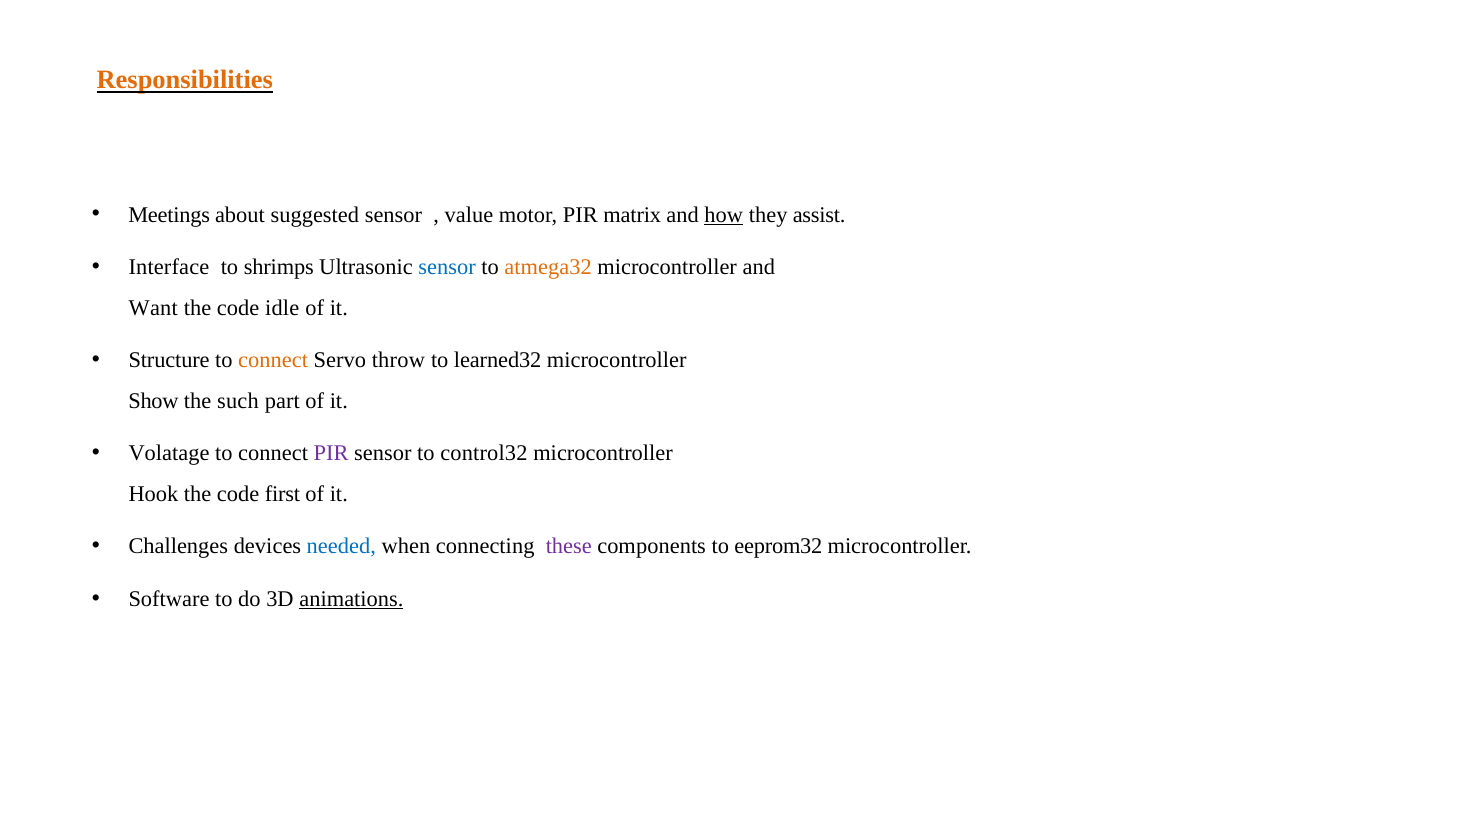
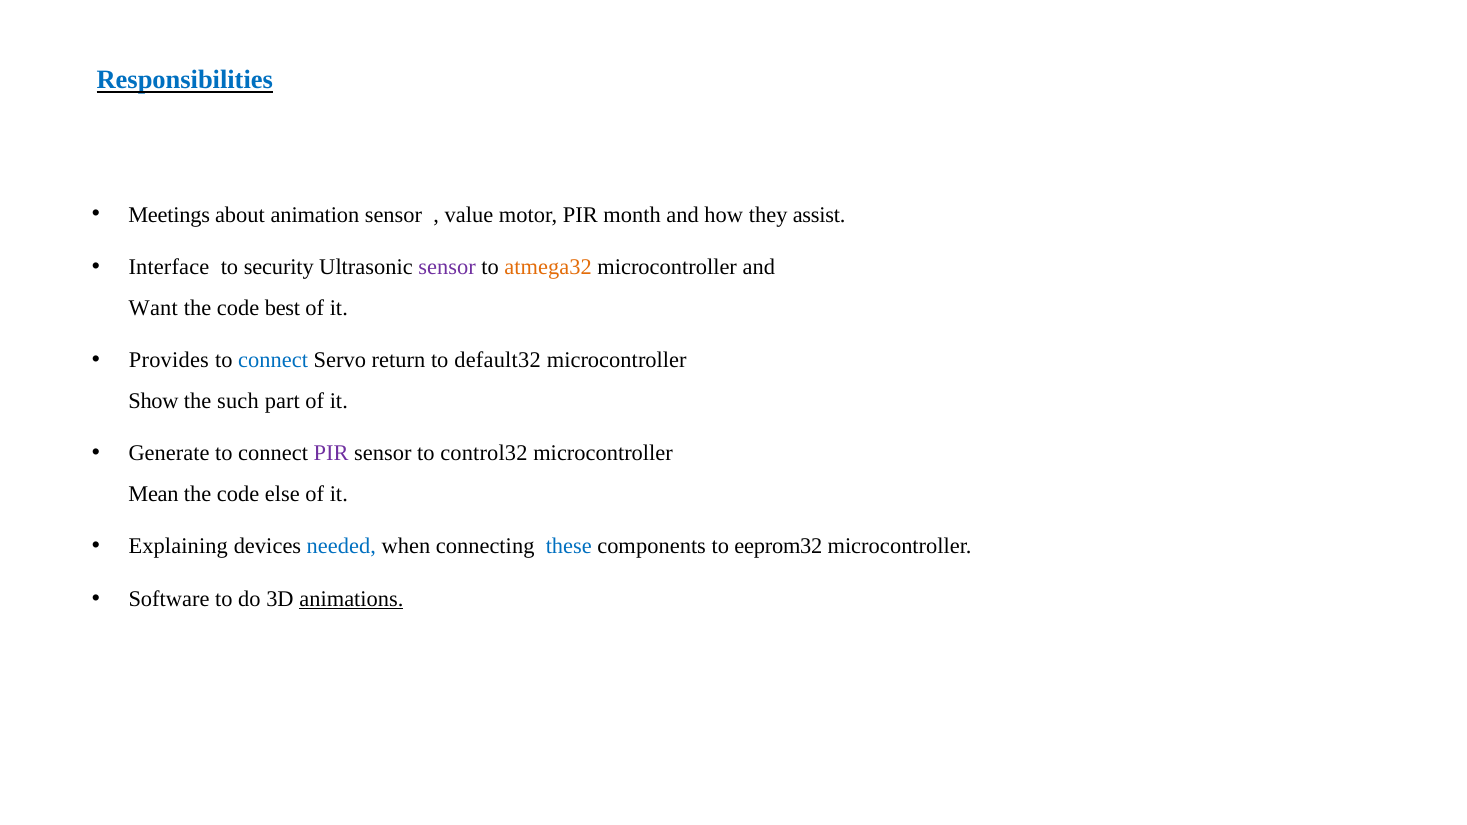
Responsibilities colour: orange -> blue
suggested: suggested -> animation
matrix: matrix -> month
how underline: present -> none
shrimps: shrimps -> security
sensor at (447, 267) colour: blue -> purple
idle: idle -> best
Structure: Structure -> Provides
connect at (273, 360) colour: orange -> blue
throw: throw -> return
learned32: learned32 -> default32
Volatage: Volatage -> Generate
Hook: Hook -> Mean
first: first -> else
Challenges: Challenges -> Explaining
these colour: purple -> blue
